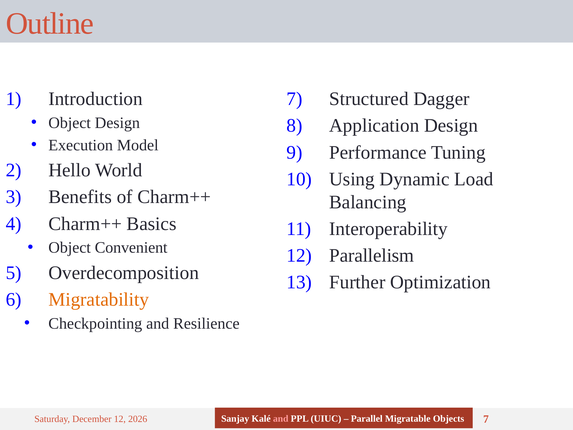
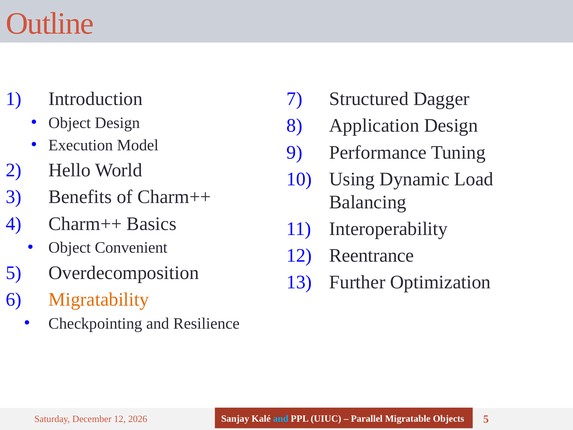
Parallelism: Parallelism -> Reentrance
and at (281, 418) colour: pink -> light blue
7 at (486, 419): 7 -> 5
